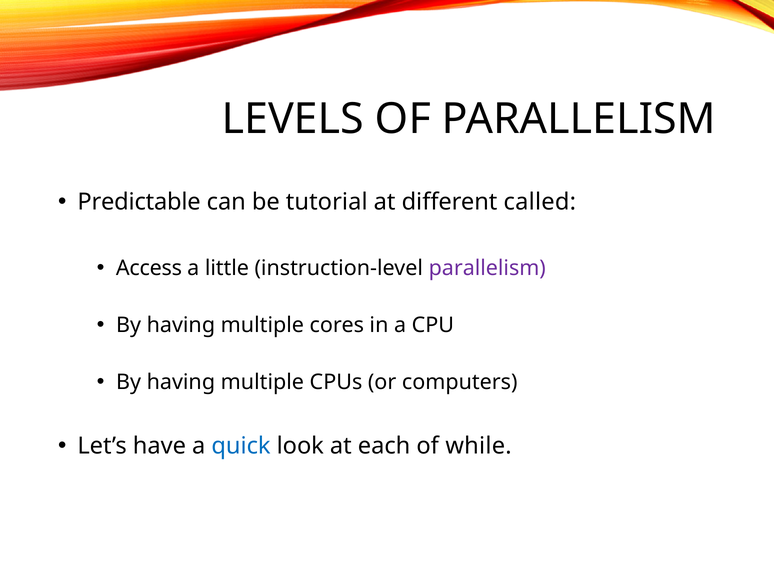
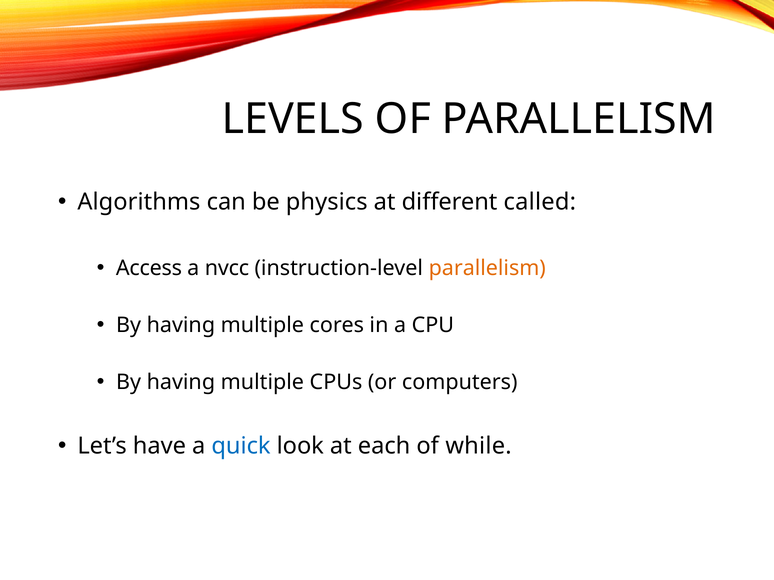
Predictable: Predictable -> Algorithms
tutorial: tutorial -> physics
little: little -> nvcc
parallelism at (487, 268) colour: purple -> orange
